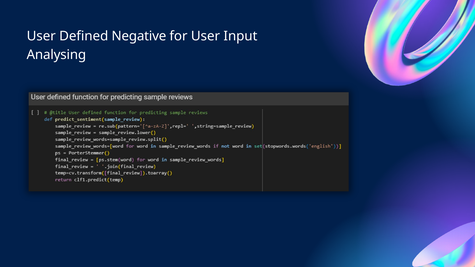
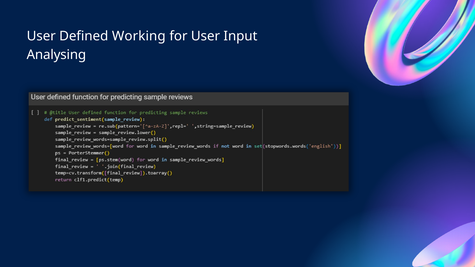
Negative: Negative -> Working
